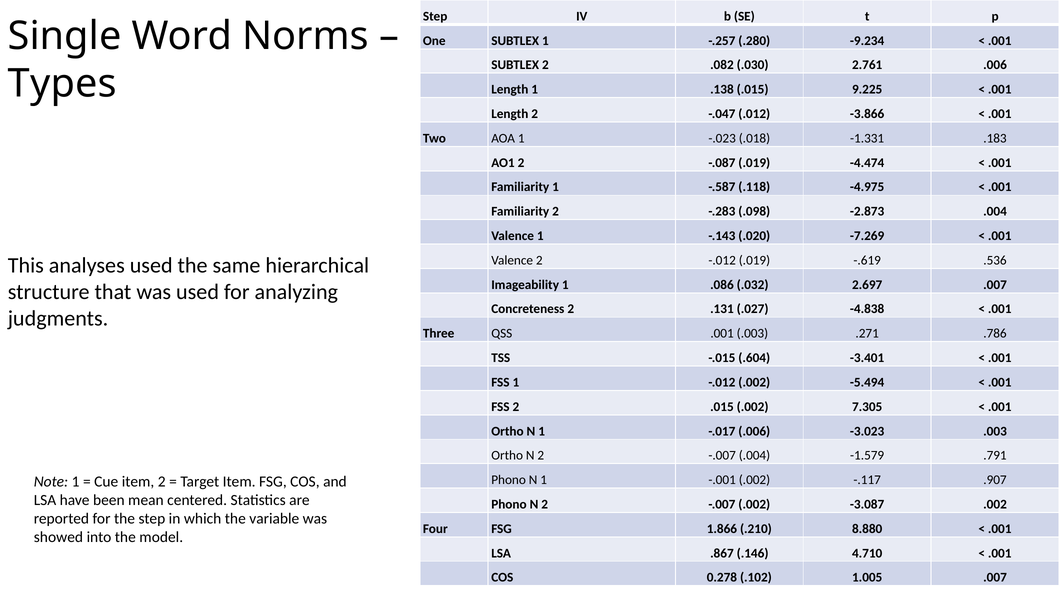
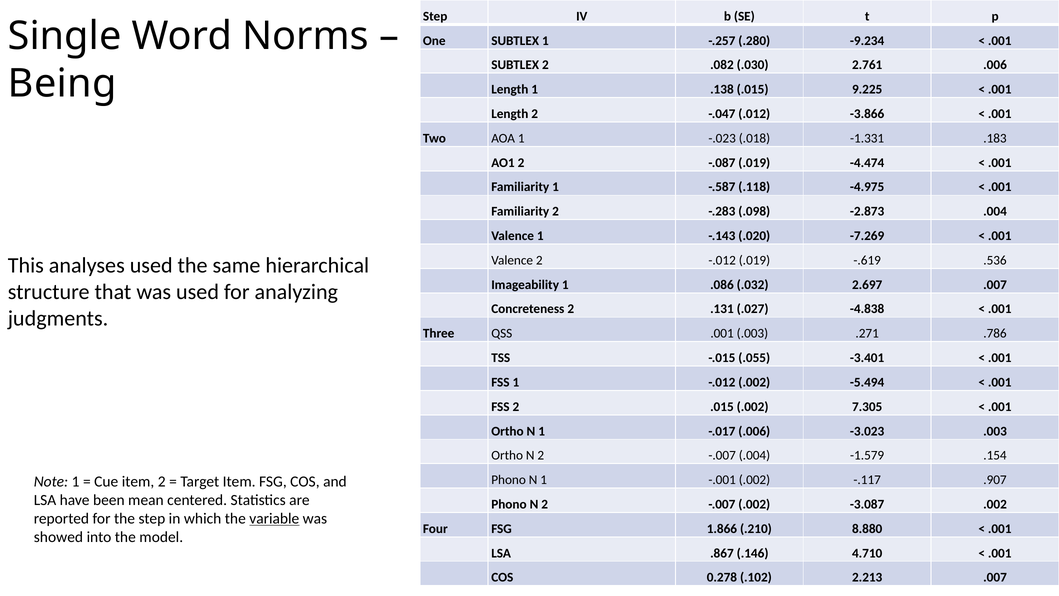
Types: Types -> Being
.604: .604 -> .055
.791: .791 -> .154
variable underline: none -> present
1.005: 1.005 -> 2.213
